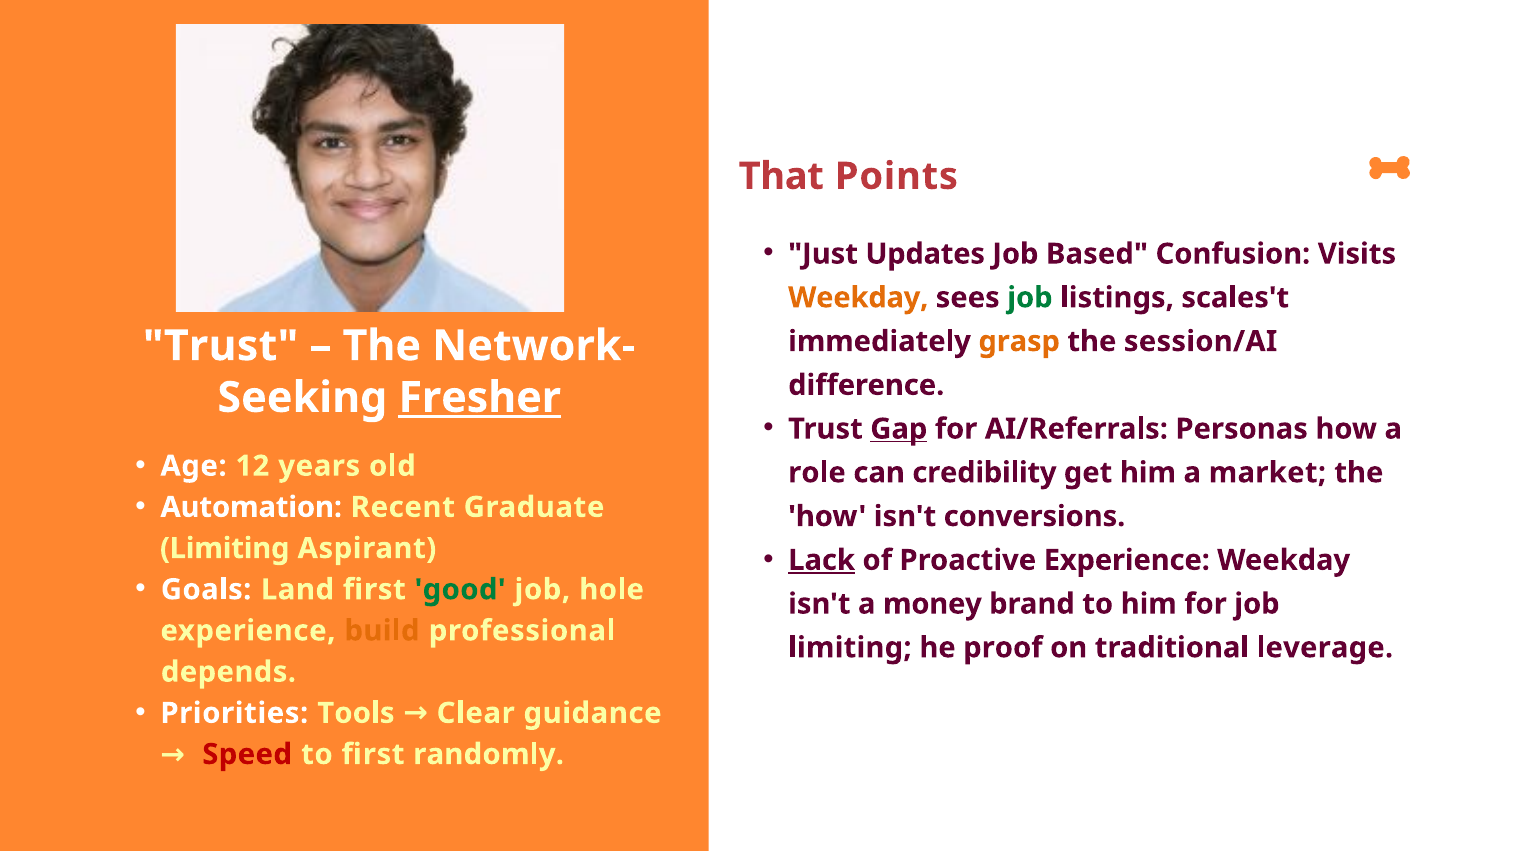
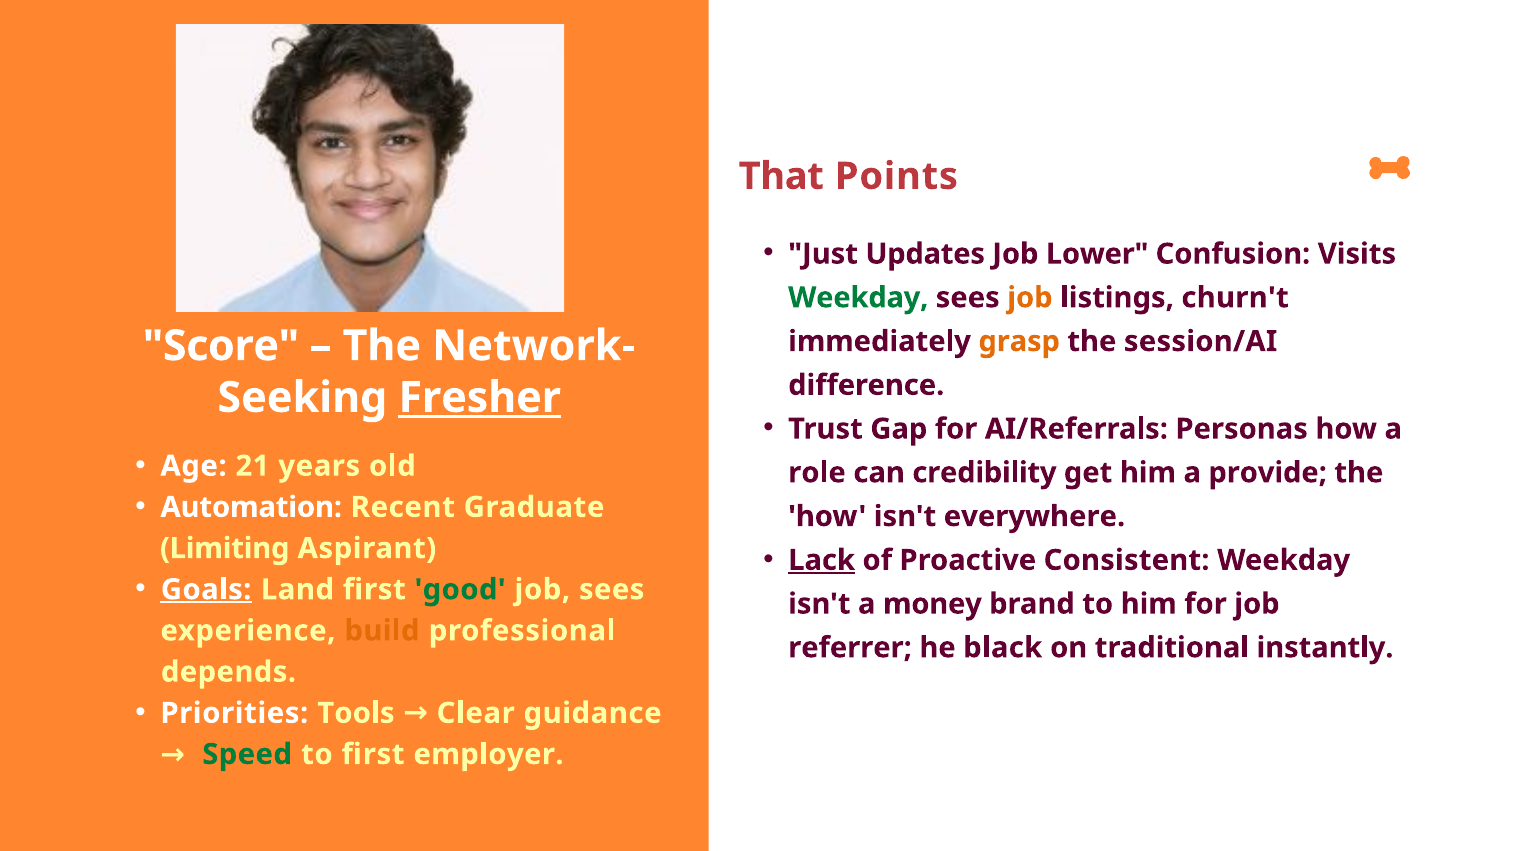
Based: Based -> Lower
Weekday at (858, 298) colour: orange -> green
job at (1030, 298) colour: green -> orange
scales't: scales't -> churn't
Trust at (221, 346): Trust -> Score
Gap underline: present -> none
12: 12 -> 21
market: market -> provide
conversions: conversions -> everywhere
Proactive Experience: Experience -> Consistent
Goals underline: none -> present
job hole: hole -> sees
limiting at (850, 648): limiting -> referrer
proof: proof -> black
leverage: leverage -> instantly
Speed colour: red -> green
randomly: randomly -> employer
